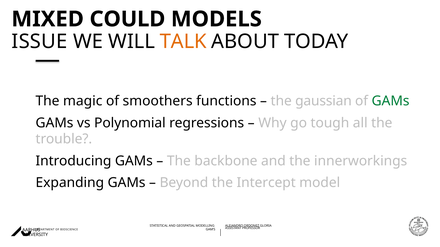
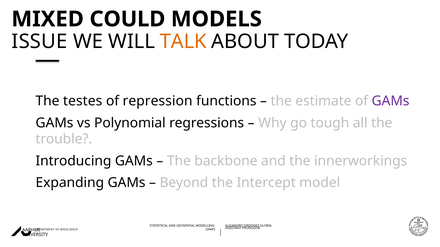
magic: magic -> testes
smoothers: smoothers -> repression
gaussian: gaussian -> estimate
GAMs at (391, 101) colour: green -> purple
